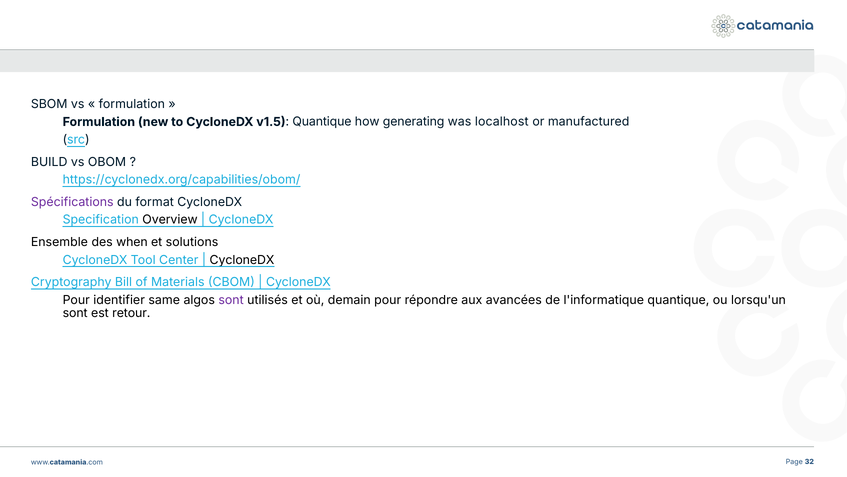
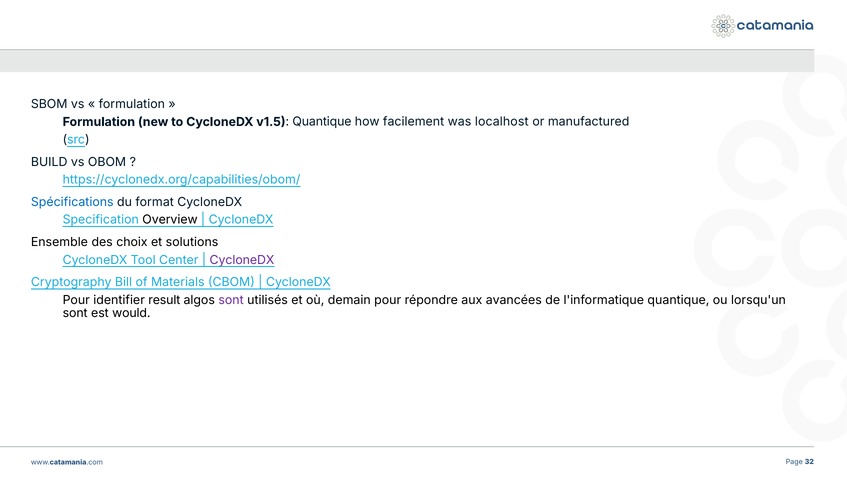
generating: generating -> facilement
Spécifications colour: purple -> blue
when: when -> choix
CycloneDX at (242, 260) colour: black -> purple
same: same -> result
retour: retour -> would
